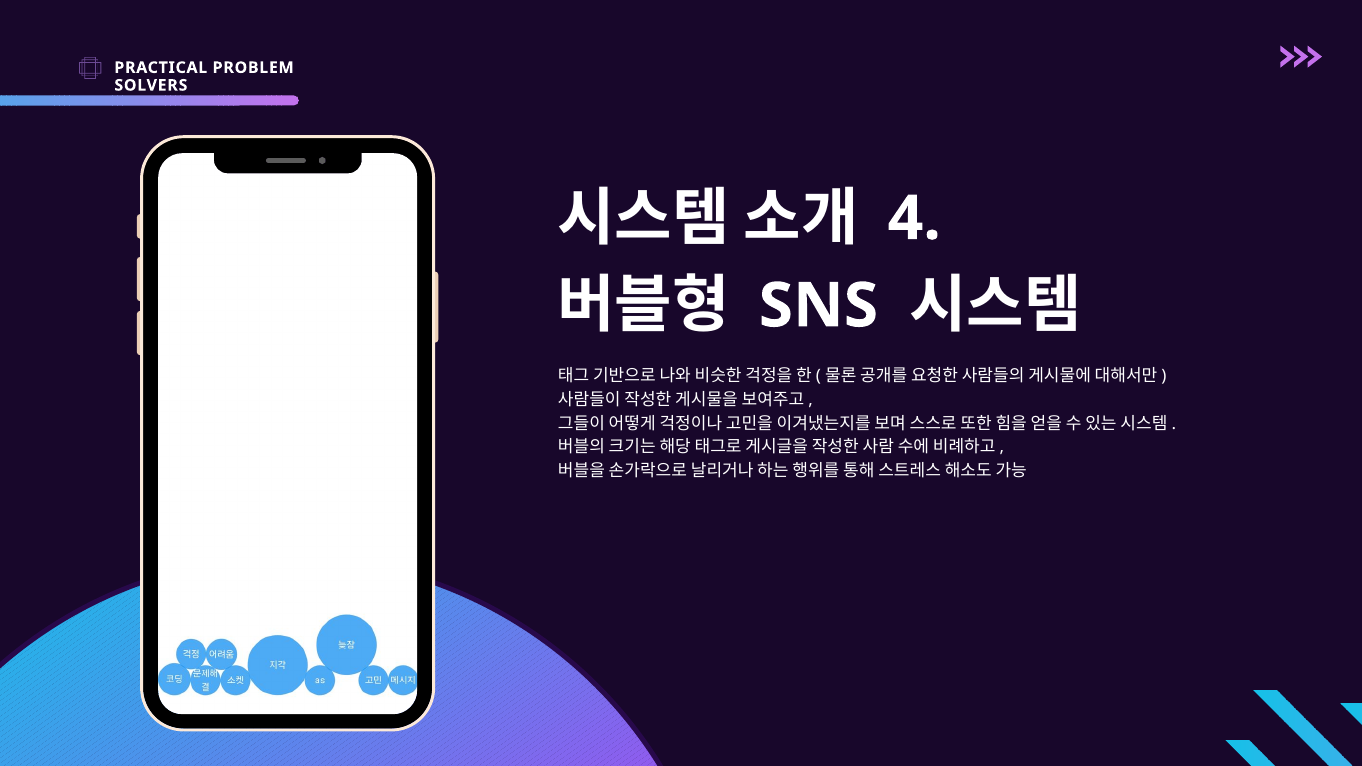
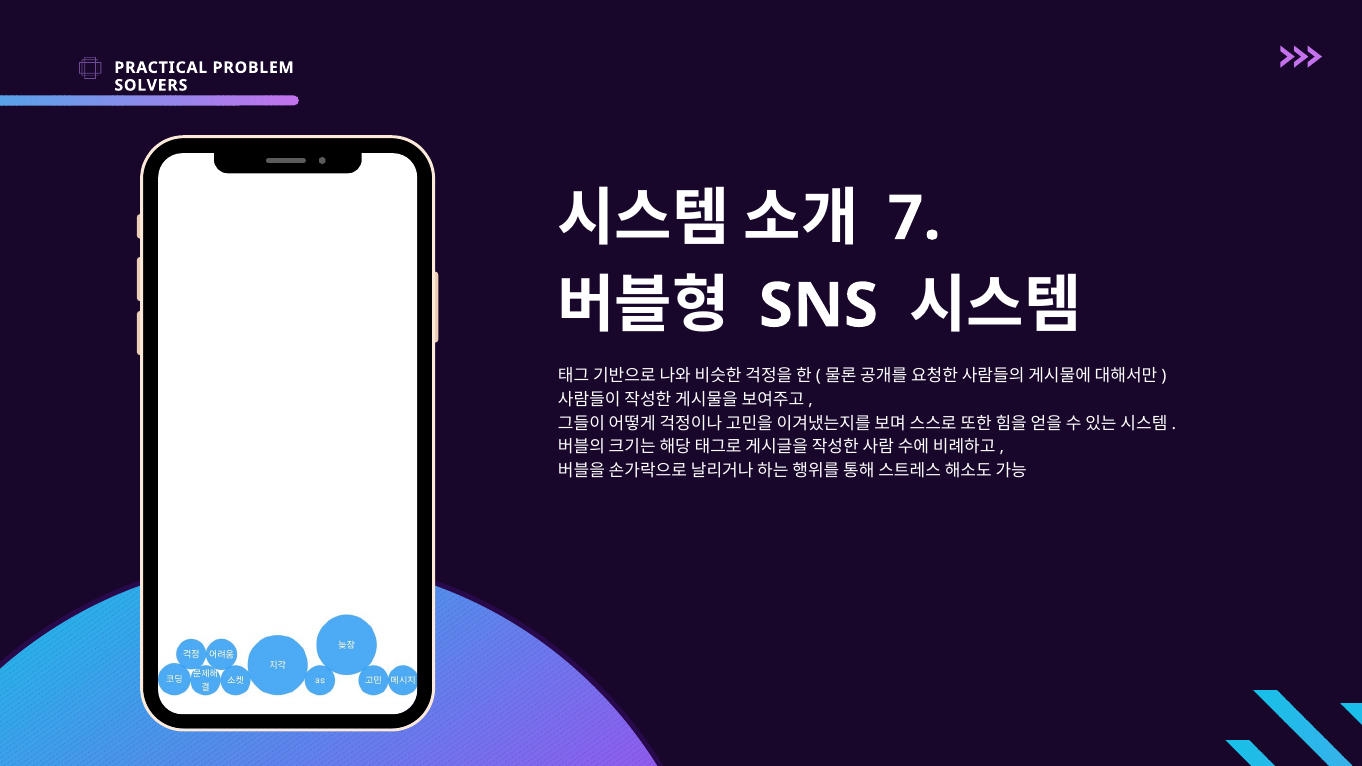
4: 4 -> 7
